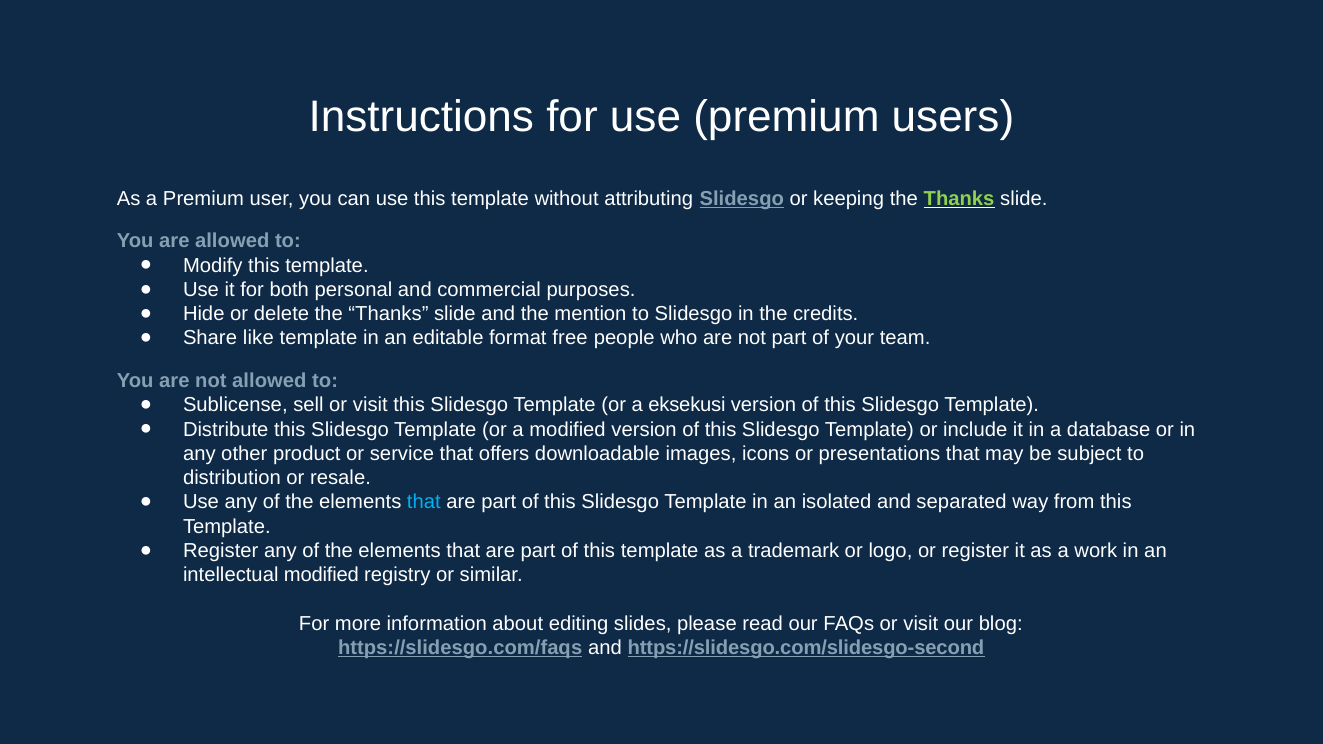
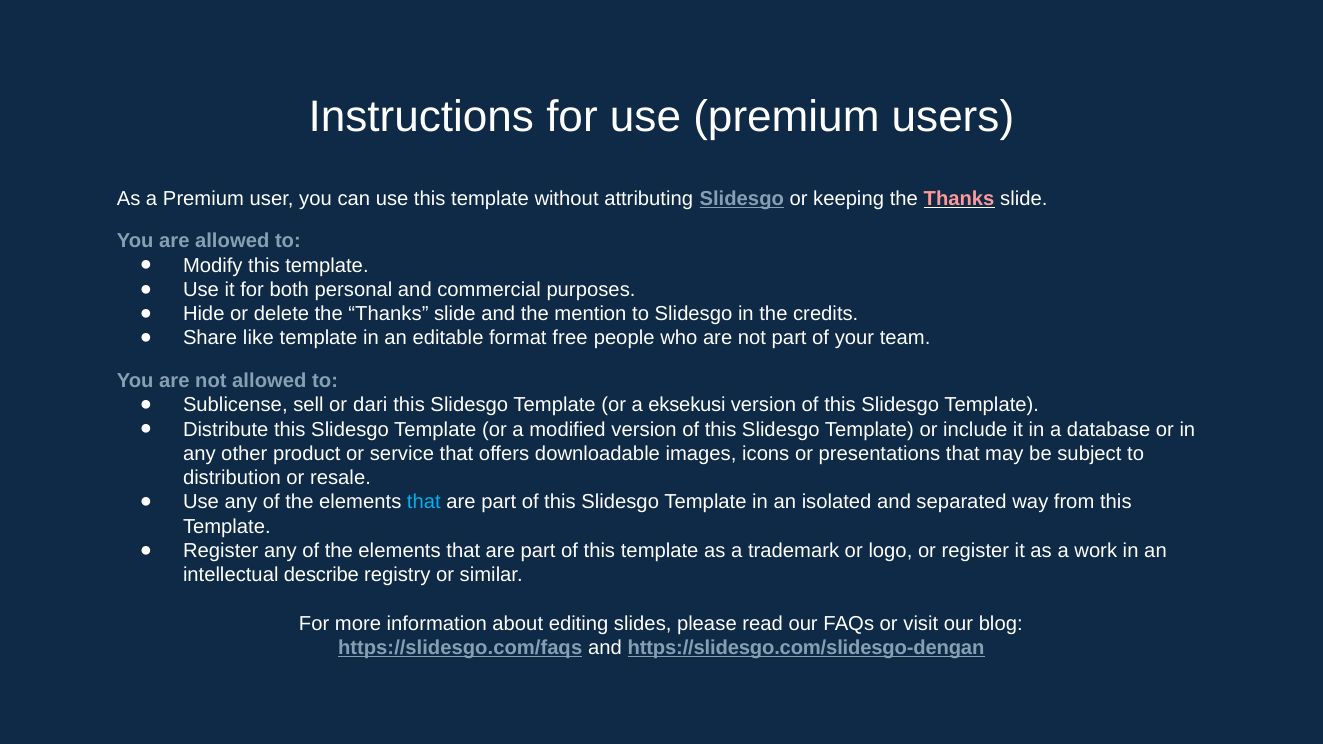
Thanks at (959, 199) colour: light green -> pink
sell or visit: visit -> dari
intellectual modified: modified -> describe
https://slidesgo.com/slidesgo-second: https://slidesgo.com/slidesgo-second -> https://slidesgo.com/slidesgo-dengan
